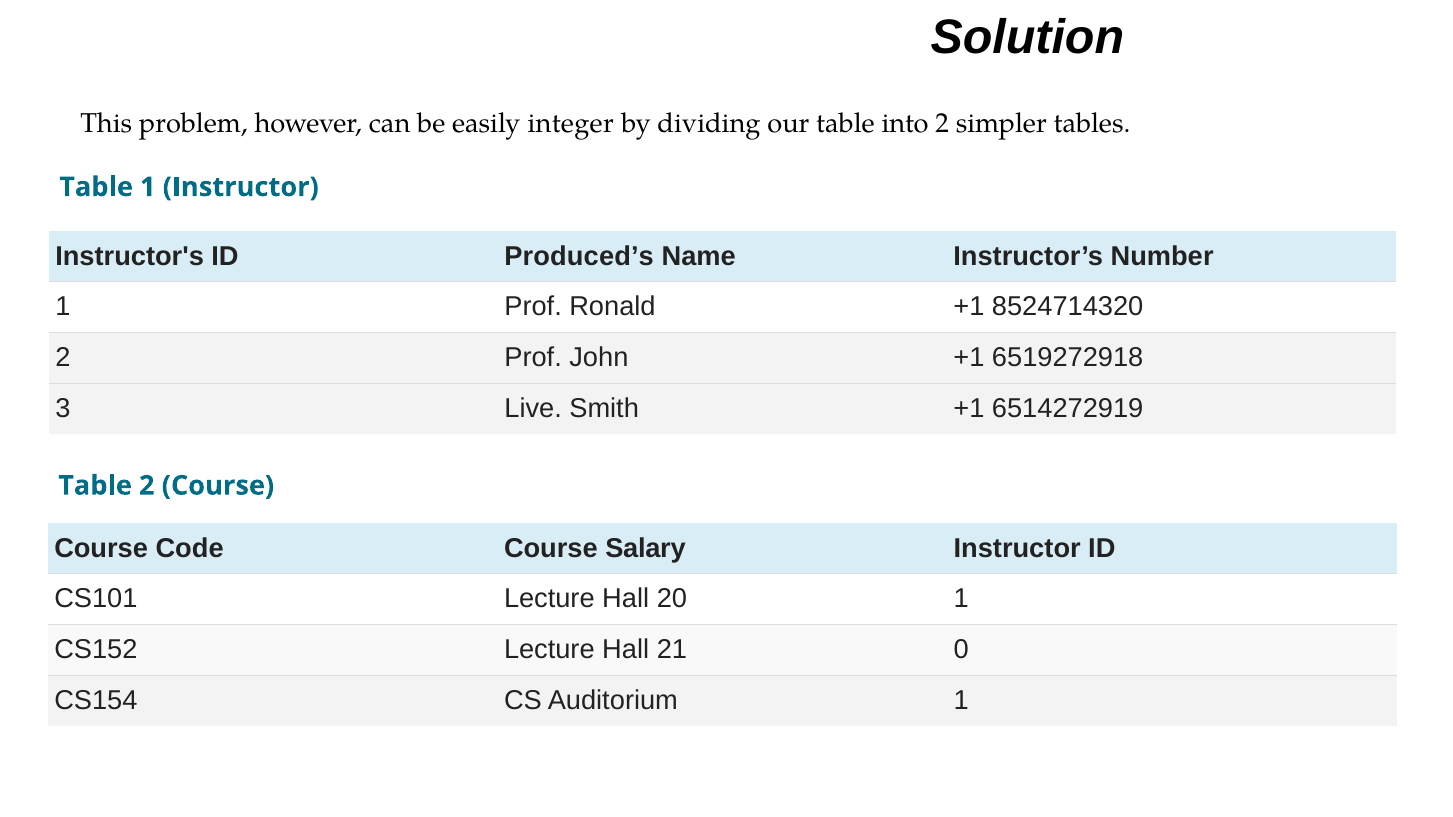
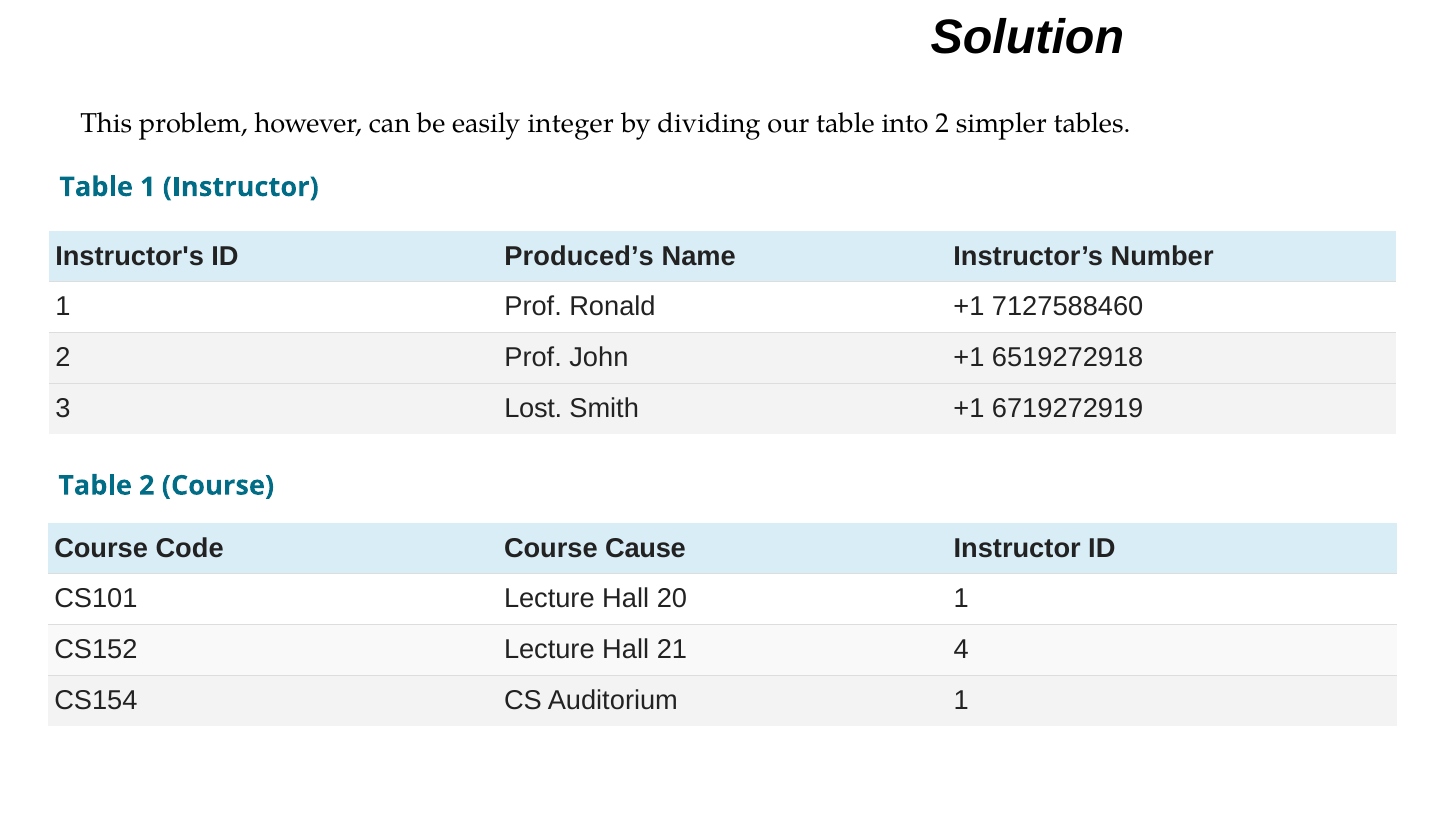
8524714320: 8524714320 -> 7127588460
Live: Live -> Lost
6514272919: 6514272919 -> 6719272919
Salary: Salary -> Cause
0: 0 -> 4
